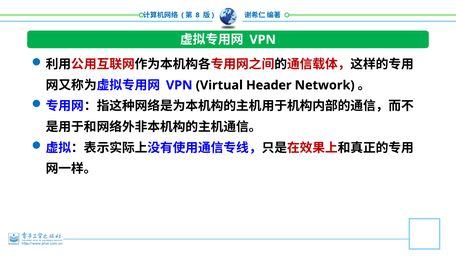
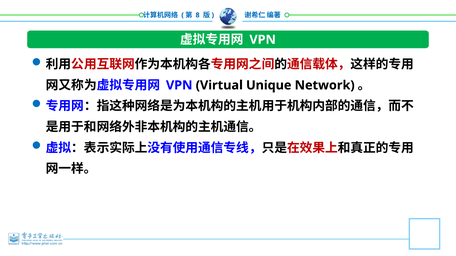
Header: Header -> Unique
